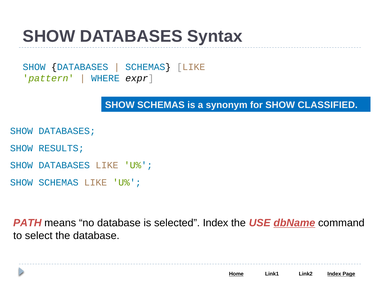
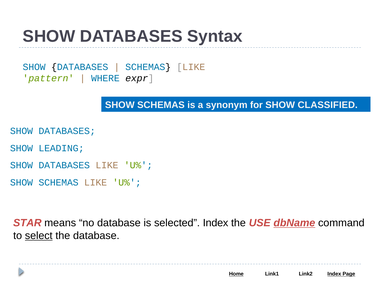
RESULTS: RESULTS -> LEADING
PATH: PATH -> STAR
select underline: none -> present
